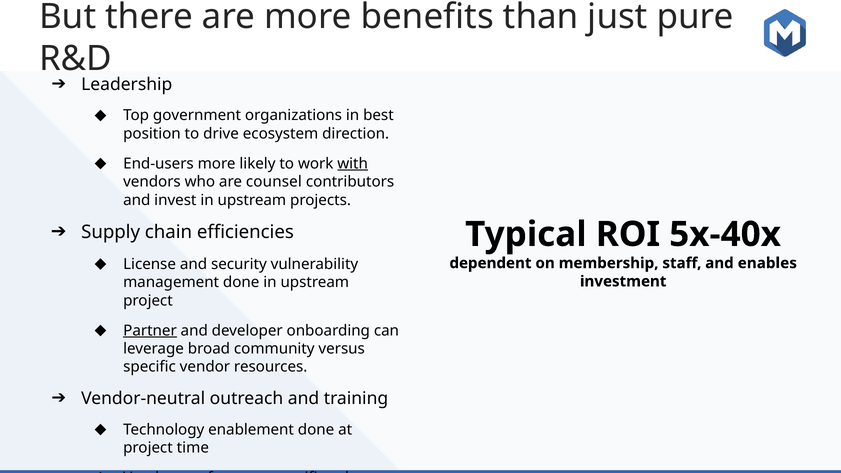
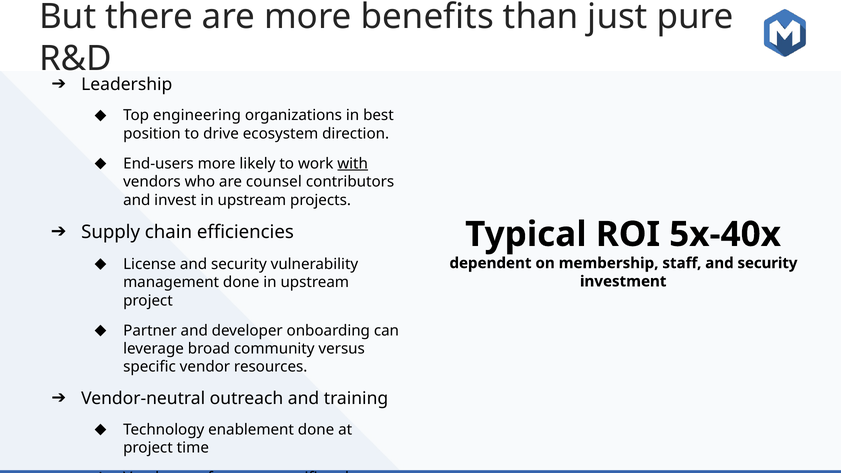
government: government -> engineering
staff and enables: enables -> security
Partner underline: present -> none
